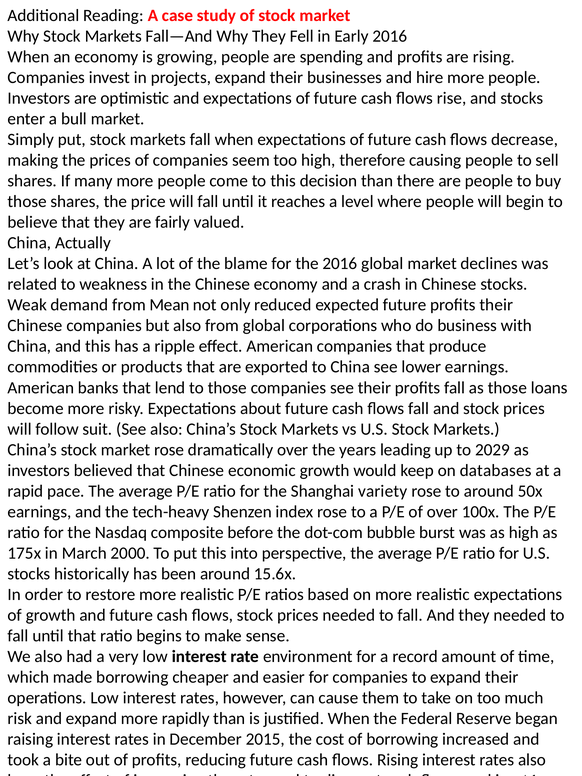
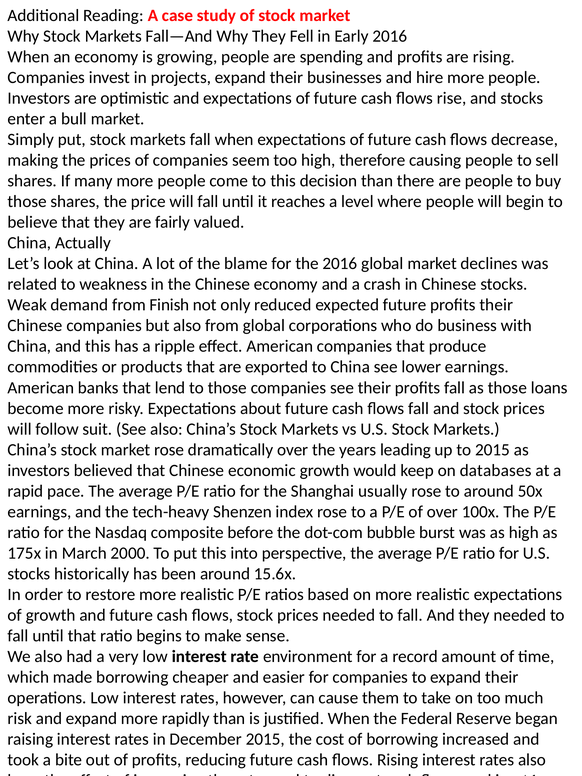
Mean: Mean -> Finish
to 2029: 2029 -> 2015
variety: variety -> usually
